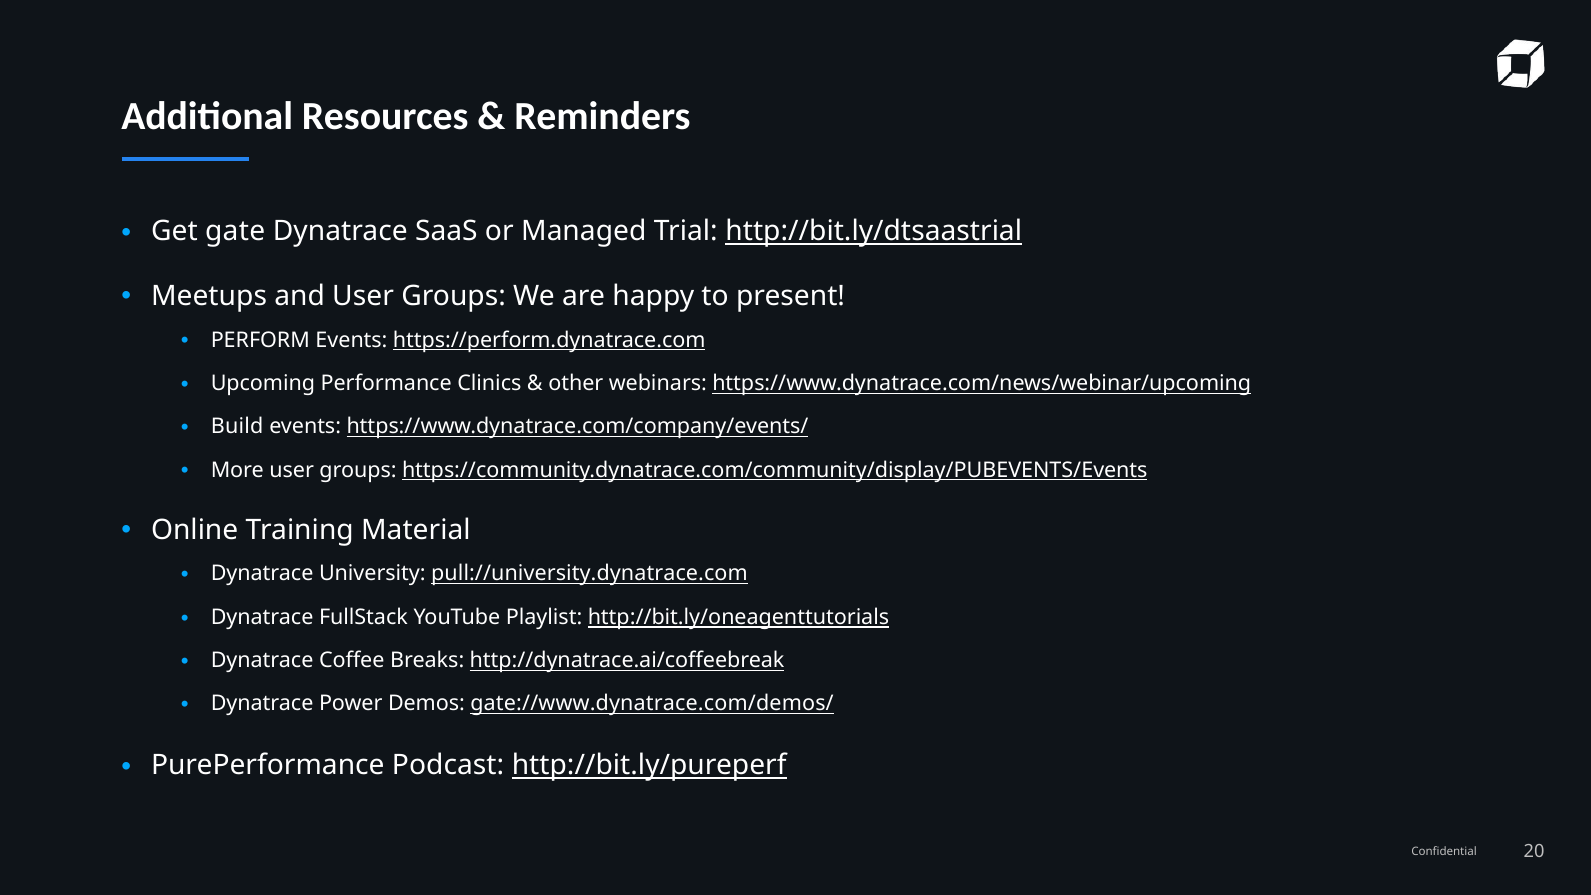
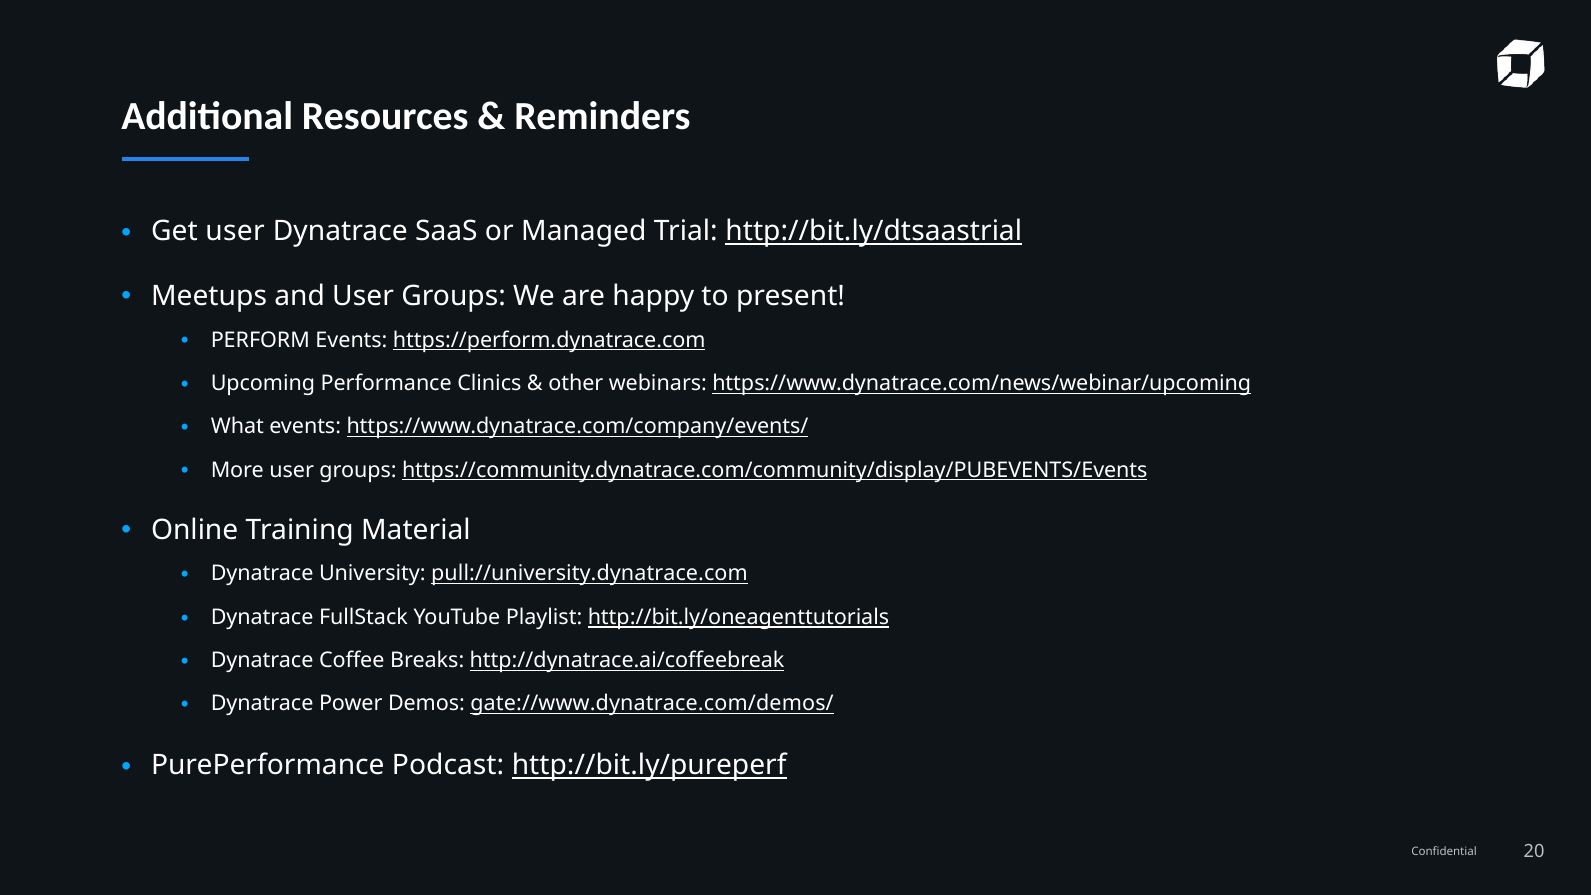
Get gate: gate -> user
Build: Build -> What
